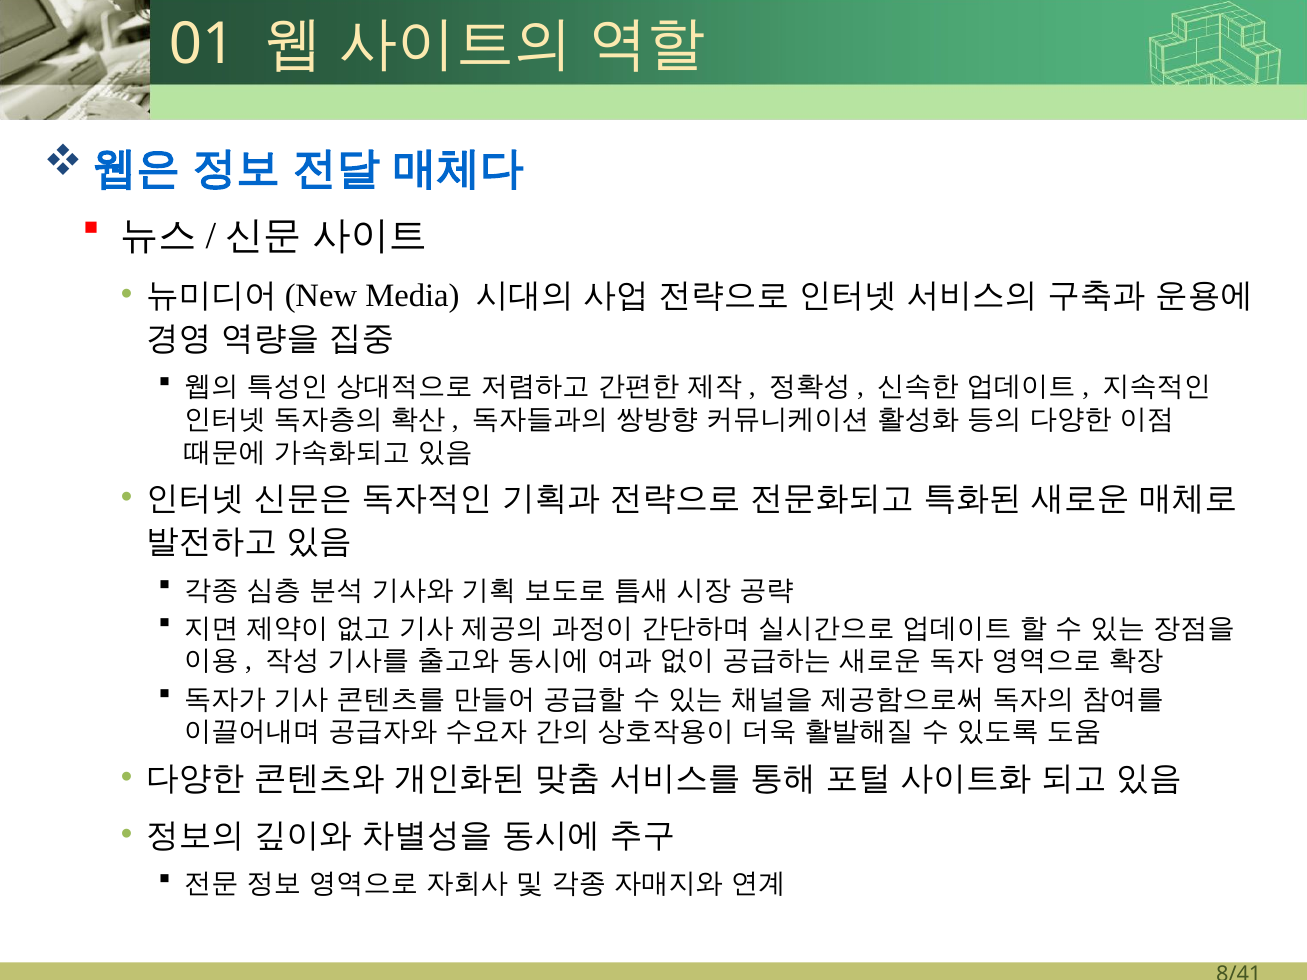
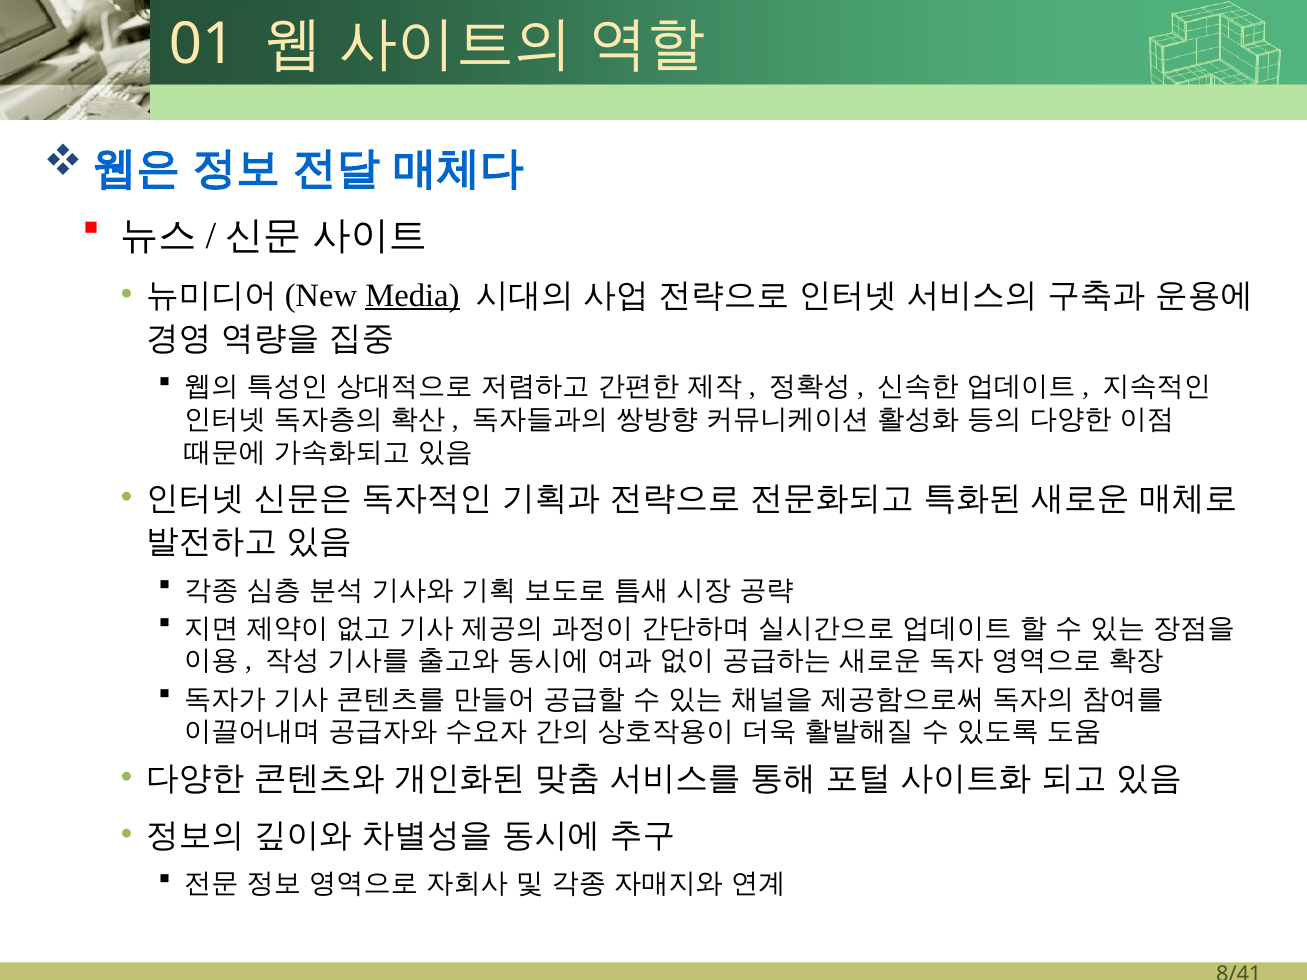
Media underline: none -> present
